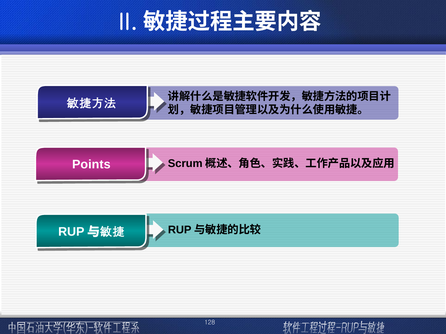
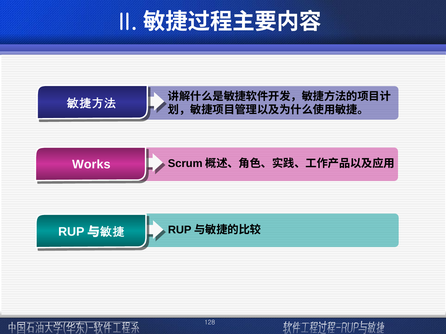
Points: Points -> Works
